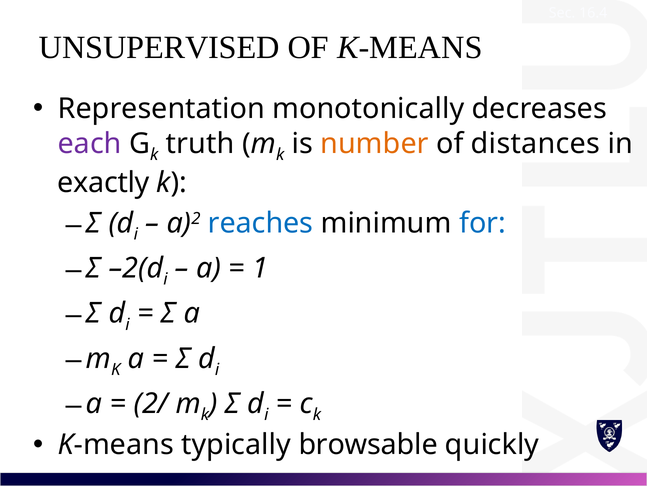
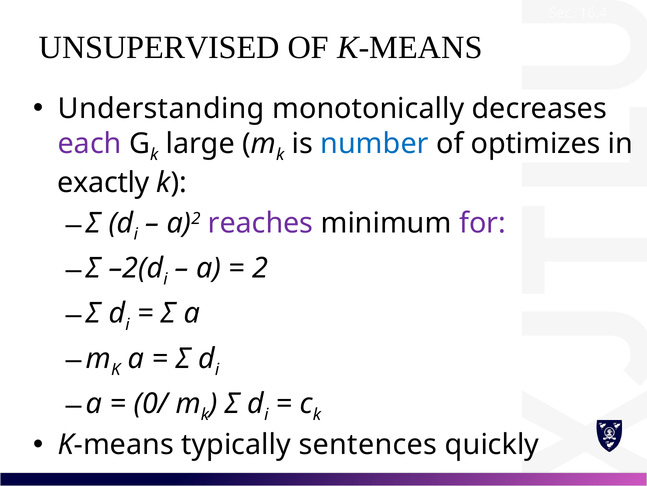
Representation: Representation -> Understanding
truth: truth -> large
number colour: orange -> blue
distances: distances -> optimizes
reaches colour: blue -> purple
for colour: blue -> purple
1: 1 -> 2
2/: 2/ -> 0/
browsable: browsable -> sentences
